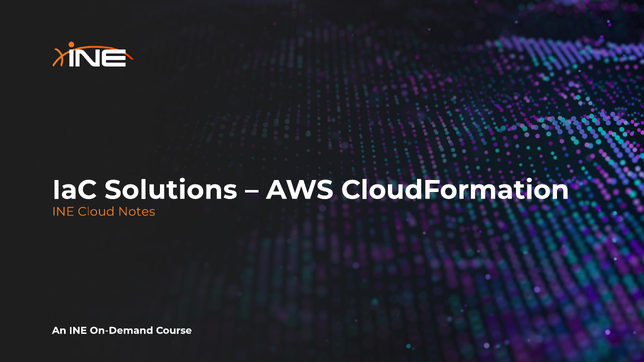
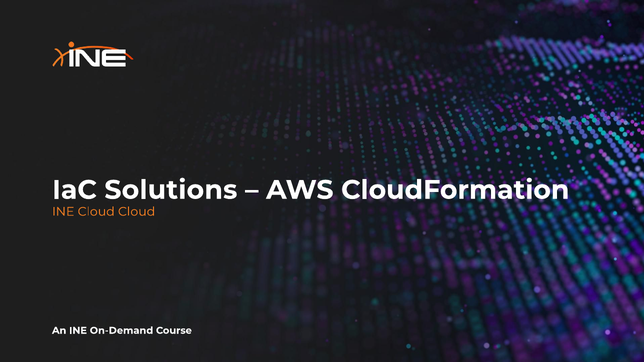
Cloud Notes: Notes -> Cloud
